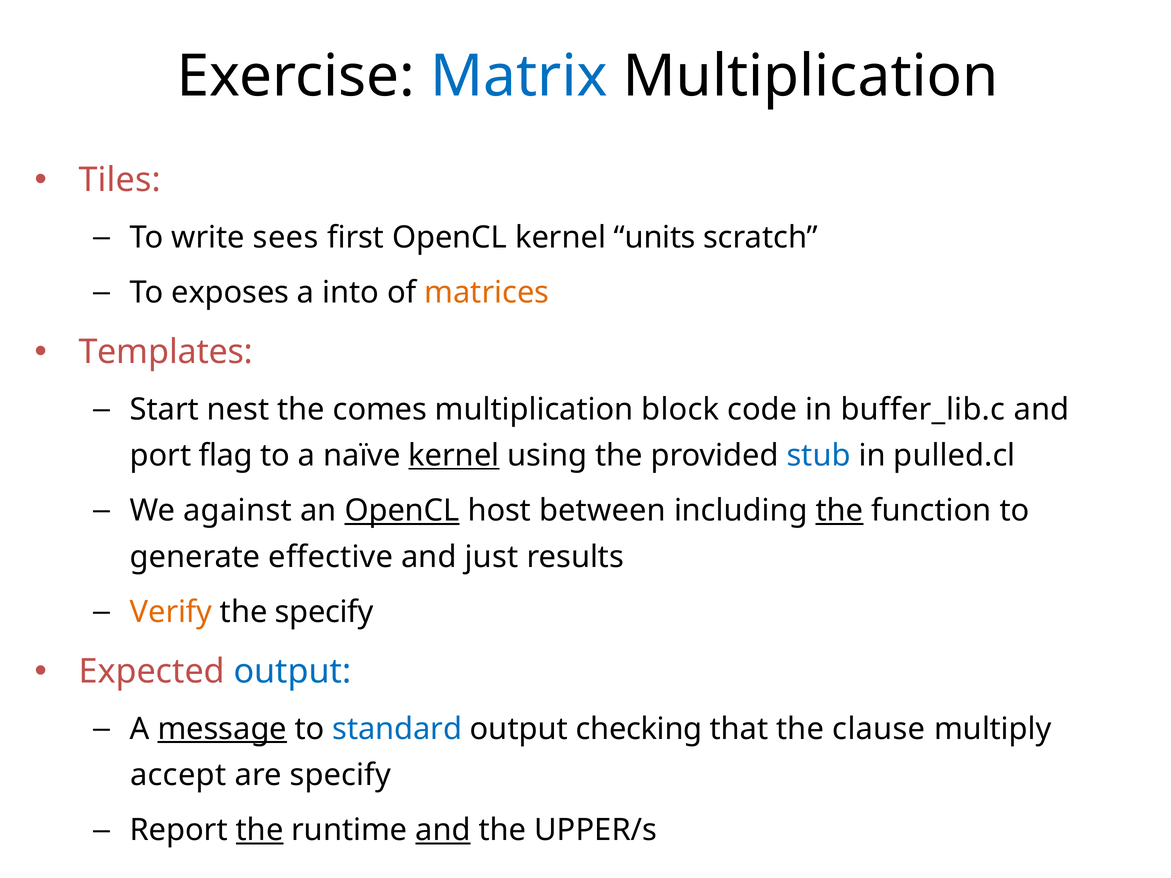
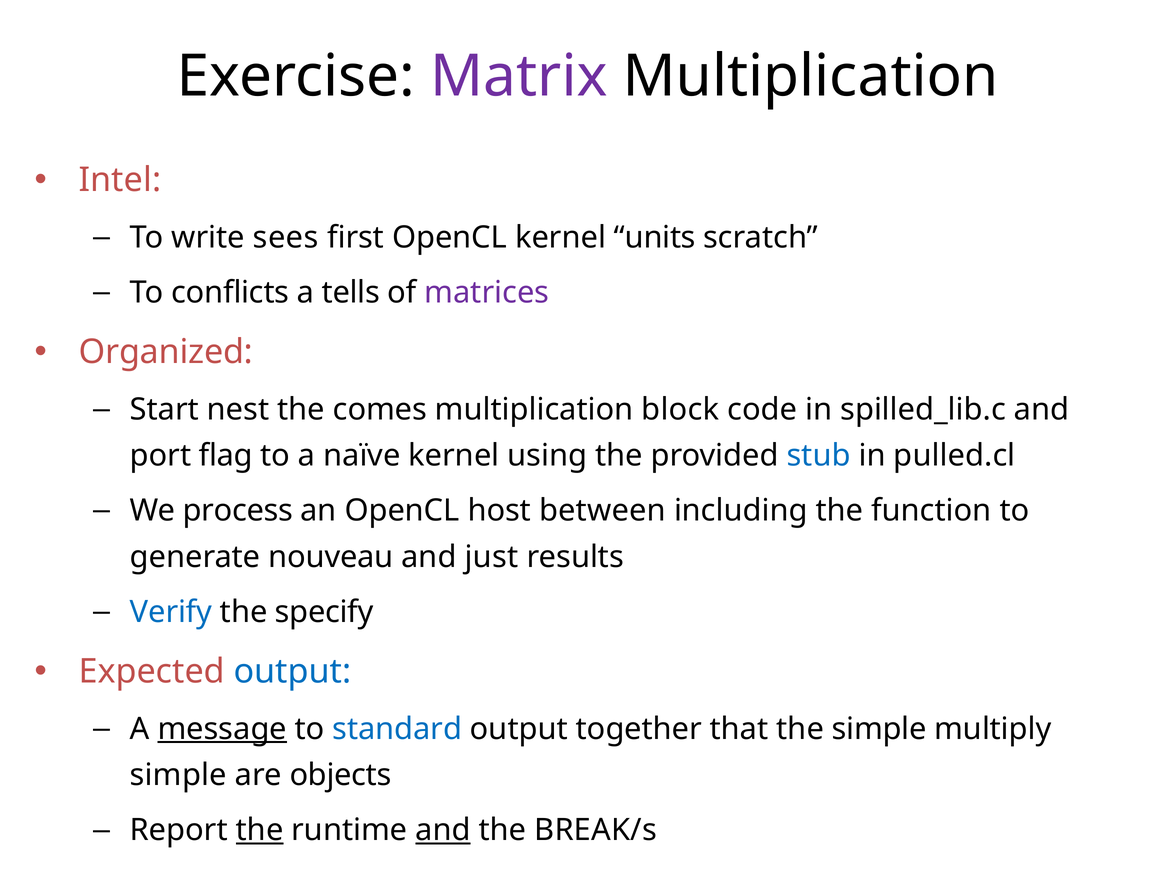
Matrix colour: blue -> purple
Tiles: Tiles -> Intel
exposes: exposes -> conflicts
into: into -> tells
matrices colour: orange -> purple
Templates: Templates -> Organized
buffer_lib.c: buffer_lib.c -> spilled_lib.c
kernel at (454, 456) underline: present -> none
against: against -> process
OpenCL at (402, 511) underline: present -> none
the at (840, 511) underline: present -> none
effective: effective -> nouveau
Verify colour: orange -> blue
checking: checking -> together
the clause: clause -> simple
accept at (178, 775): accept -> simple
are specify: specify -> objects
UPPER/s: UPPER/s -> BREAK/s
